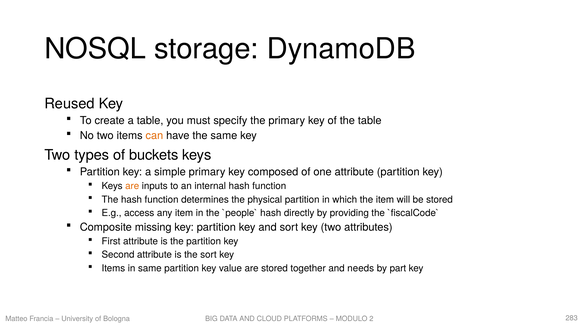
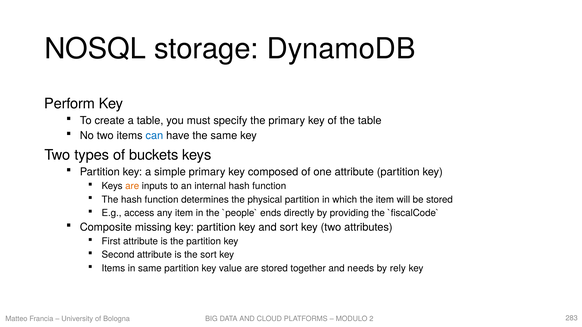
Reused: Reused -> Perform
can colour: orange -> blue
hash at (271, 213): hash -> ends
part: part -> rely
